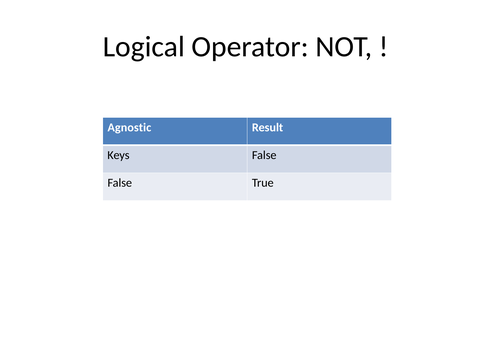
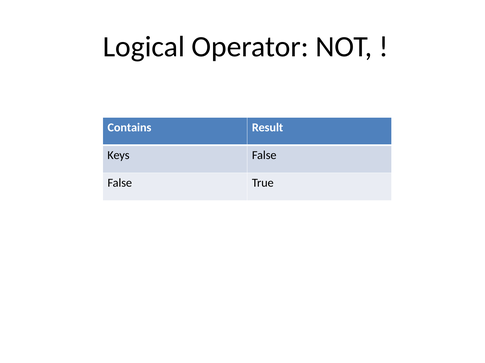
Agnostic: Agnostic -> Contains
